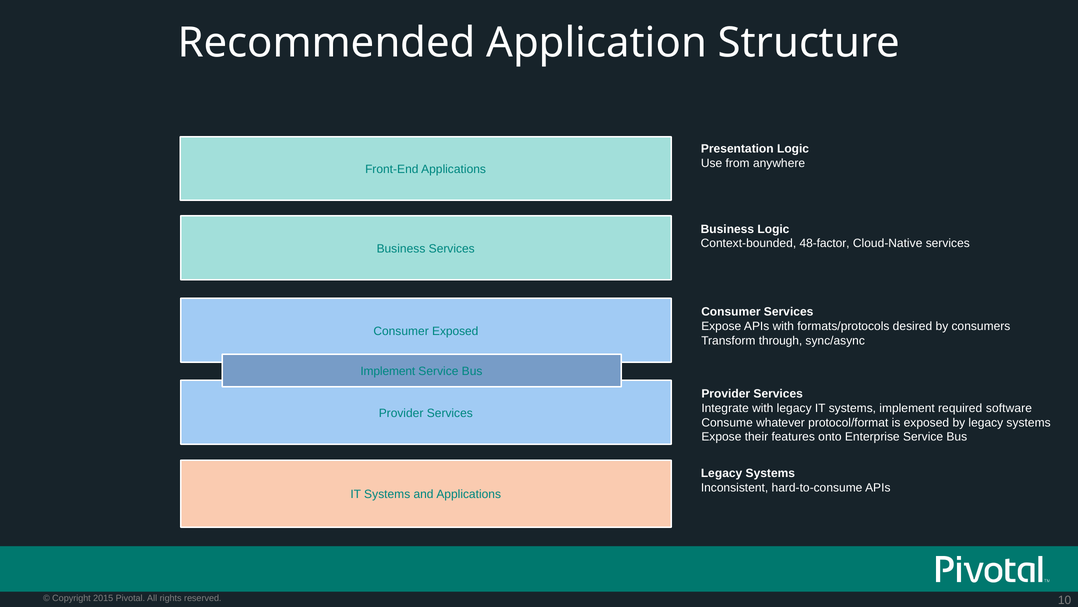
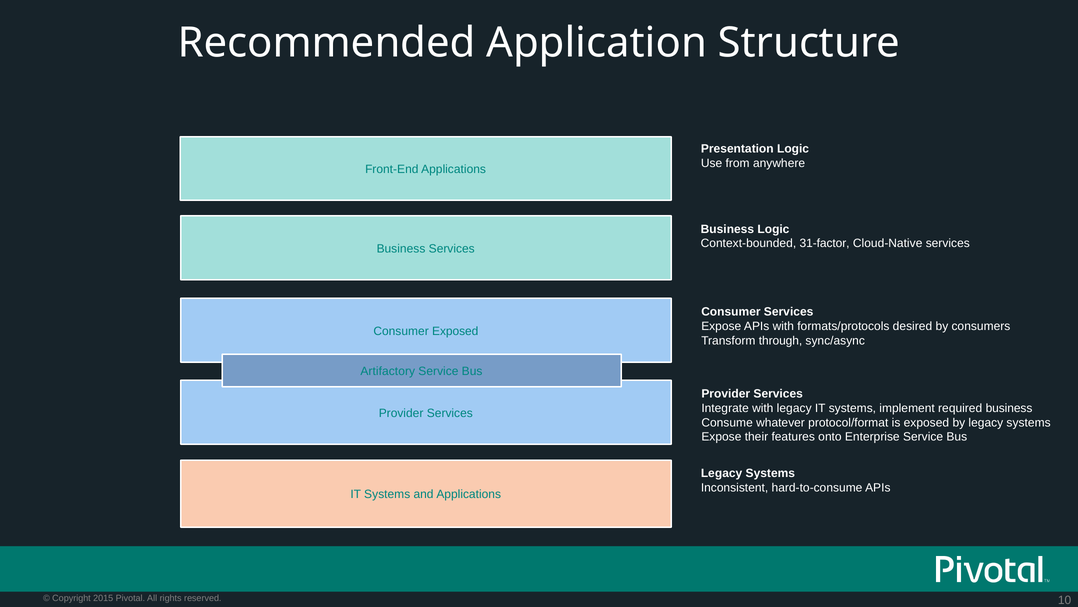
48-factor: 48-factor -> 31-factor
Implement at (388, 371): Implement -> Artifactory
required software: software -> business
